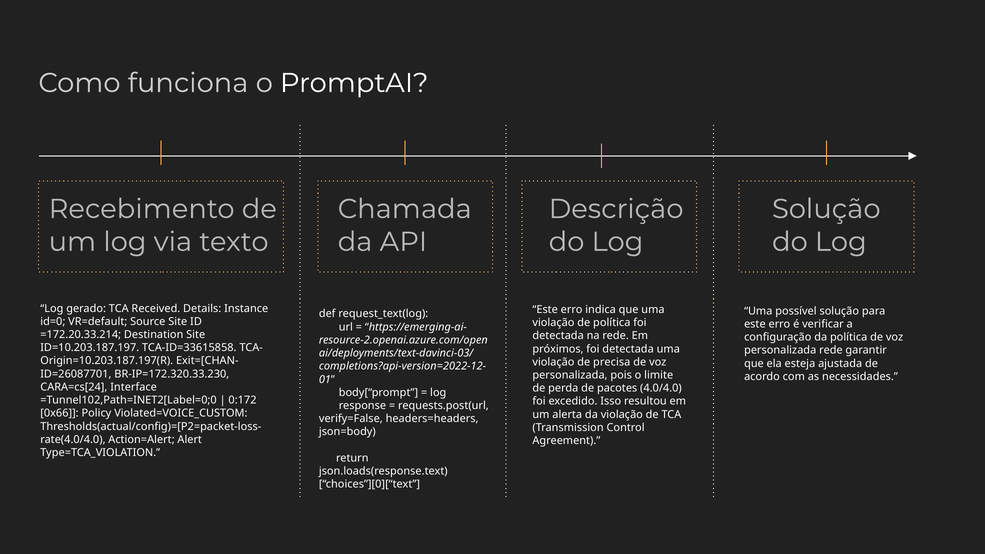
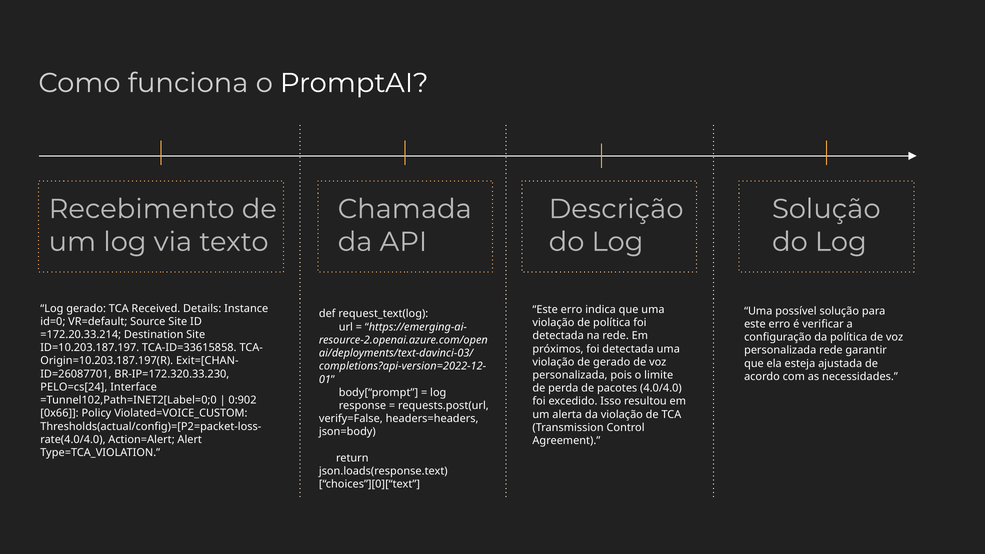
de precisa: precisa -> gerado
CARA=cs[24: CARA=cs[24 -> PELO=cs[24
0:172: 0:172 -> 0:902
